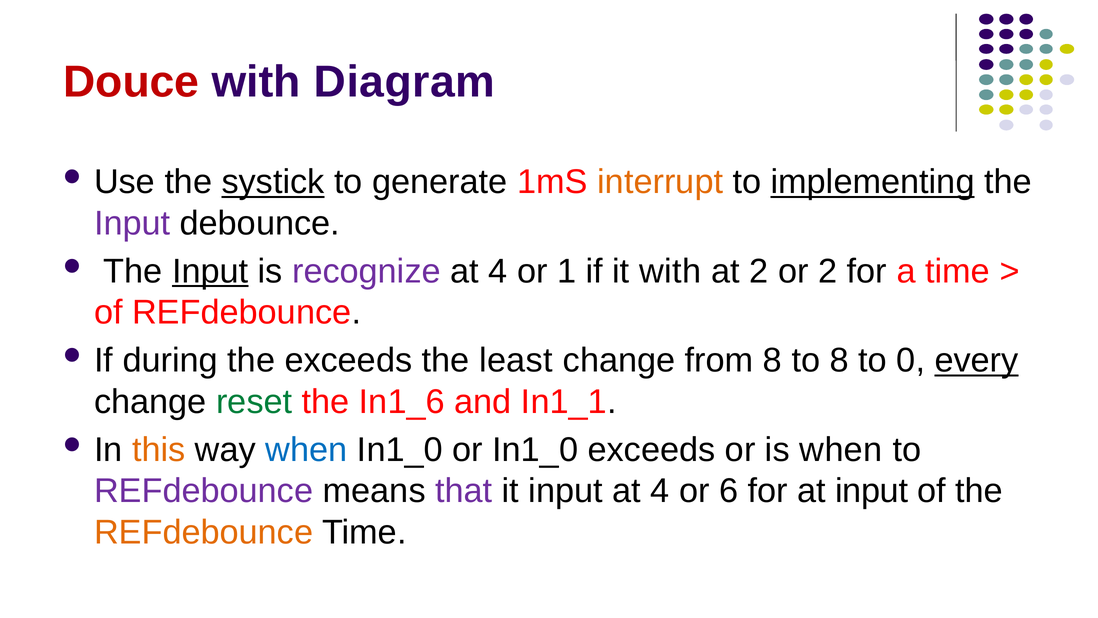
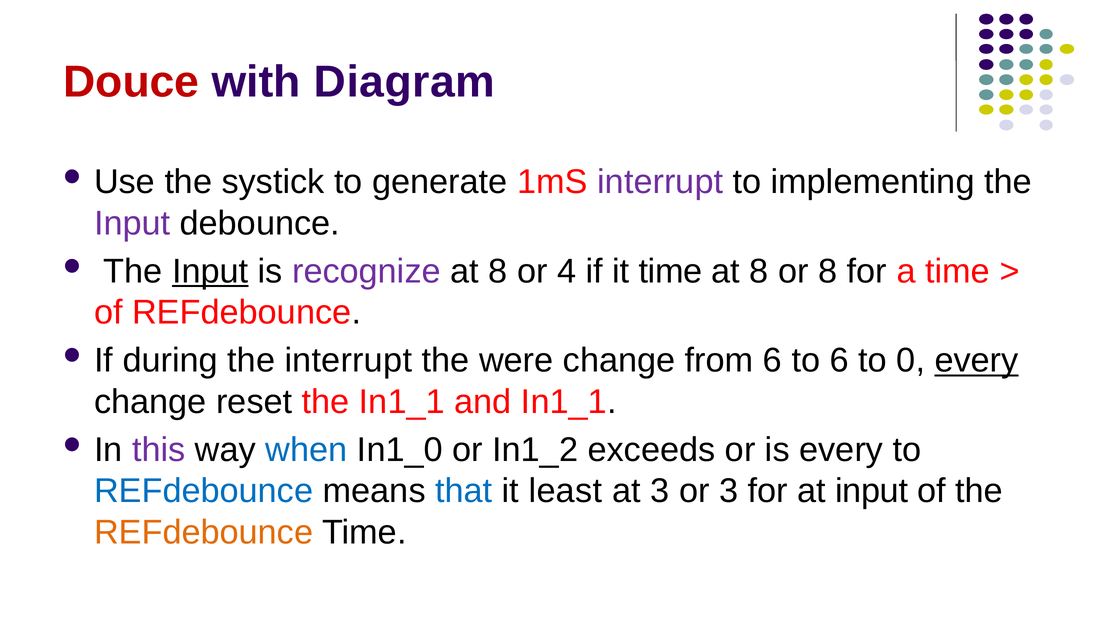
systick underline: present -> none
interrupt at (660, 182) colour: orange -> purple
implementing underline: present -> none
4 at (498, 271): 4 -> 8
1: 1 -> 4
it with: with -> time
2 at (759, 271): 2 -> 8
or 2: 2 -> 8
the exceeds: exceeds -> interrupt
least: least -> were
from 8: 8 -> 6
to 8: 8 -> 6
reset colour: green -> black
the In1_6: In1_6 -> In1_1
this colour: orange -> purple
or In1_0: In1_0 -> In1_2
is when: when -> every
REFdebounce at (204, 491) colour: purple -> blue
that colour: purple -> blue
it input: input -> least
4 at (660, 491): 4 -> 3
or 6: 6 -> 3
